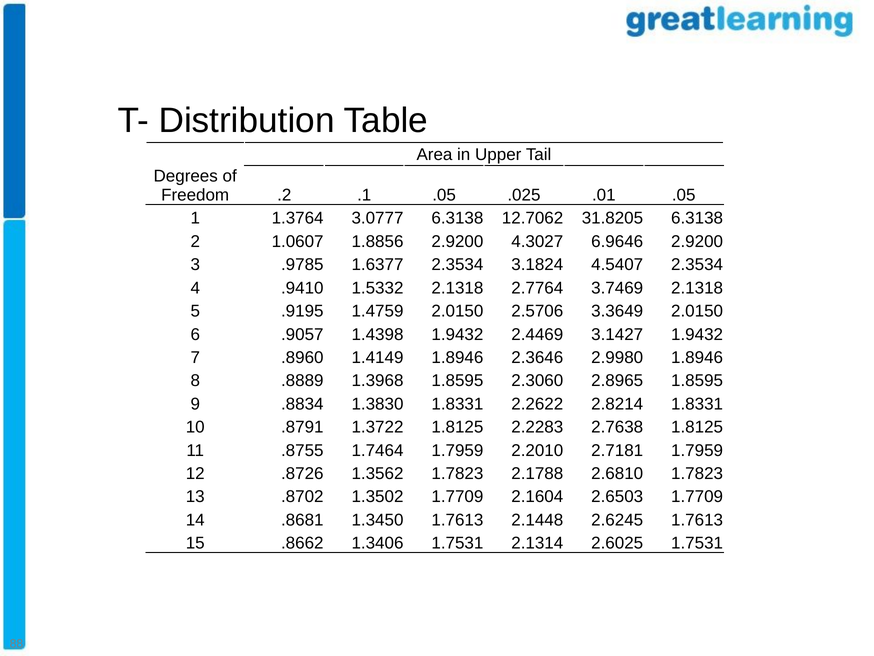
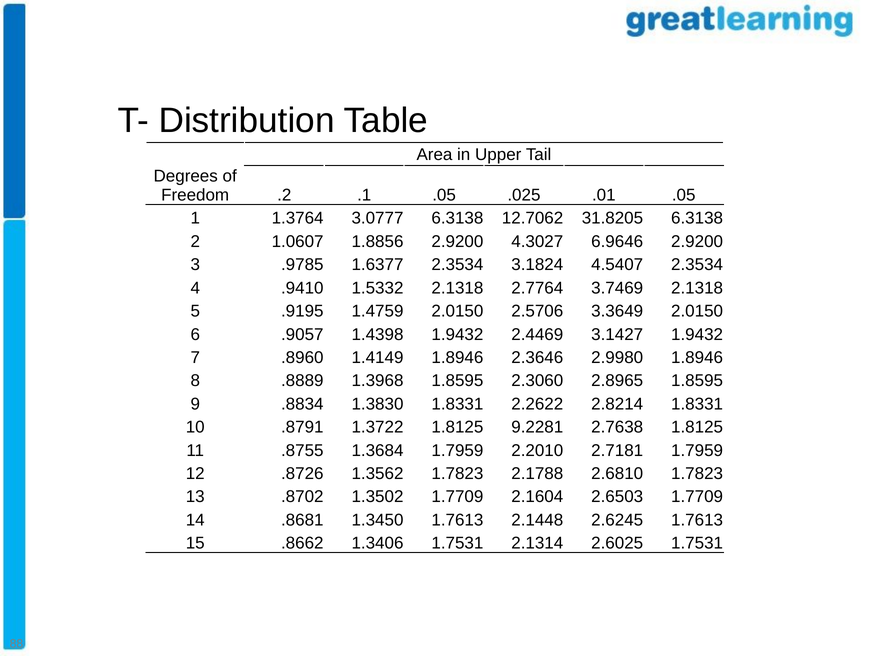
2.2283: 2.2283 -> 9.2281
1.7464: 1.7464 -> 1.3684
